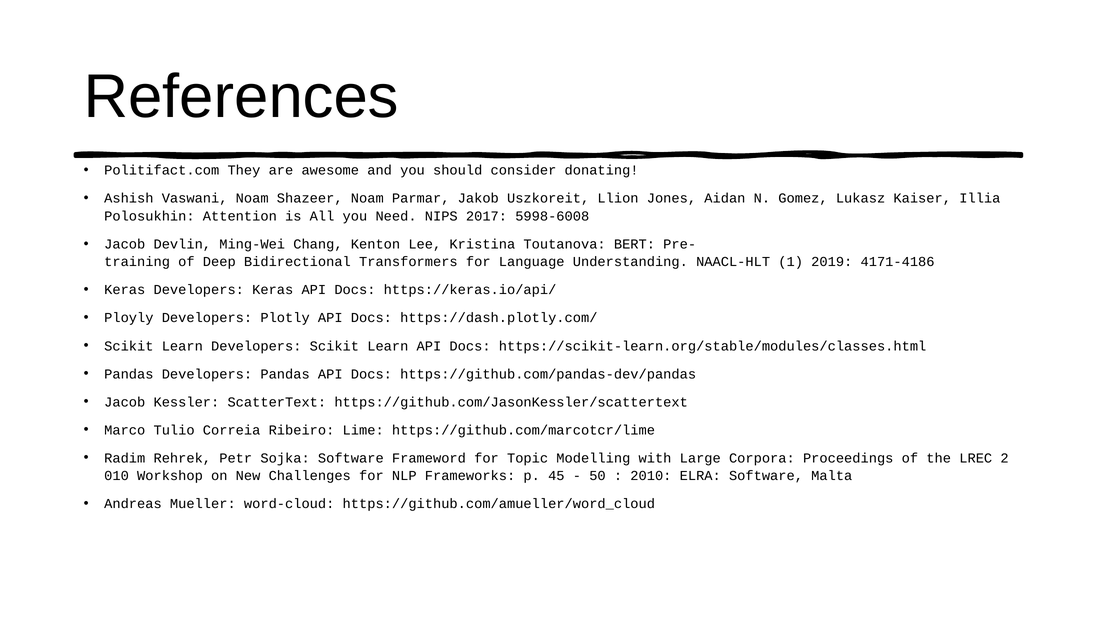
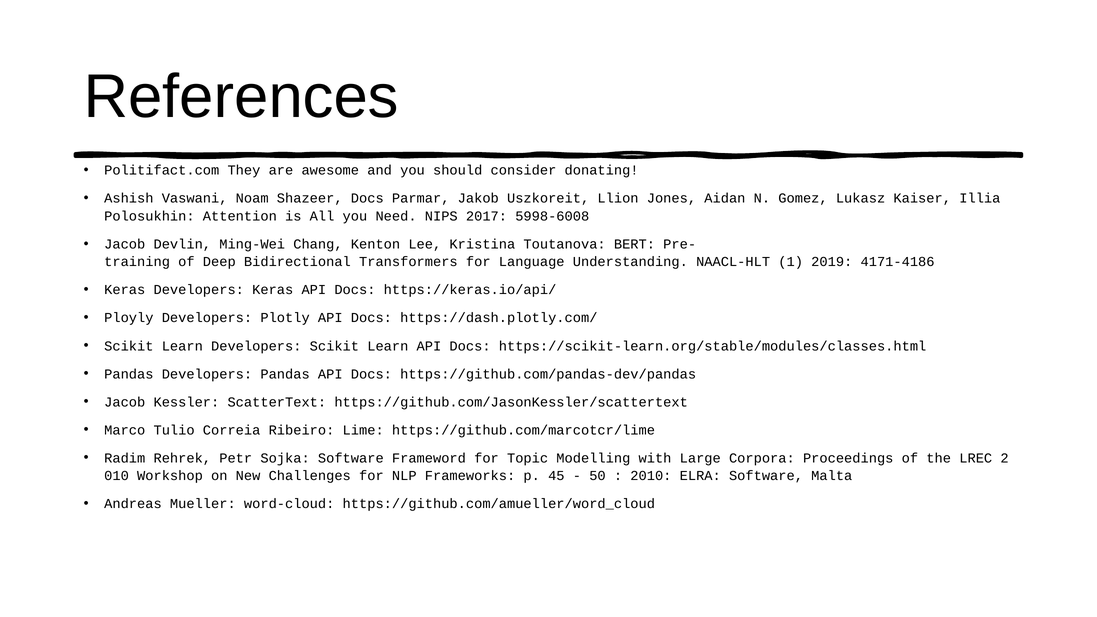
Shazeer Noam: Noam -> Docs
